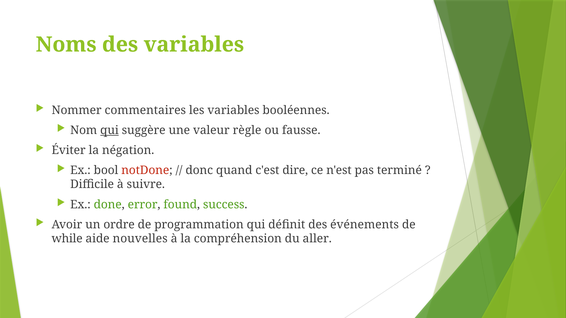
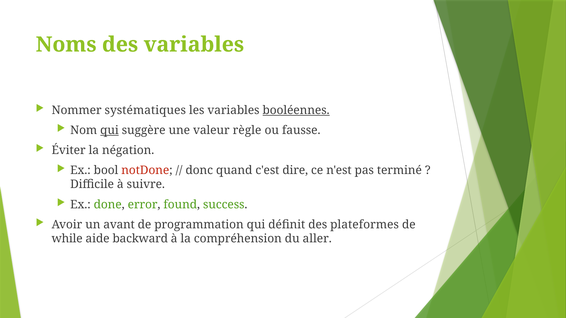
commentaires: commentaires -> systématiques
booléennes underline: none -> present
ordre: ordre -> avant
événements: événements -> plateformes
nouvelles: nouvelles -> backward
